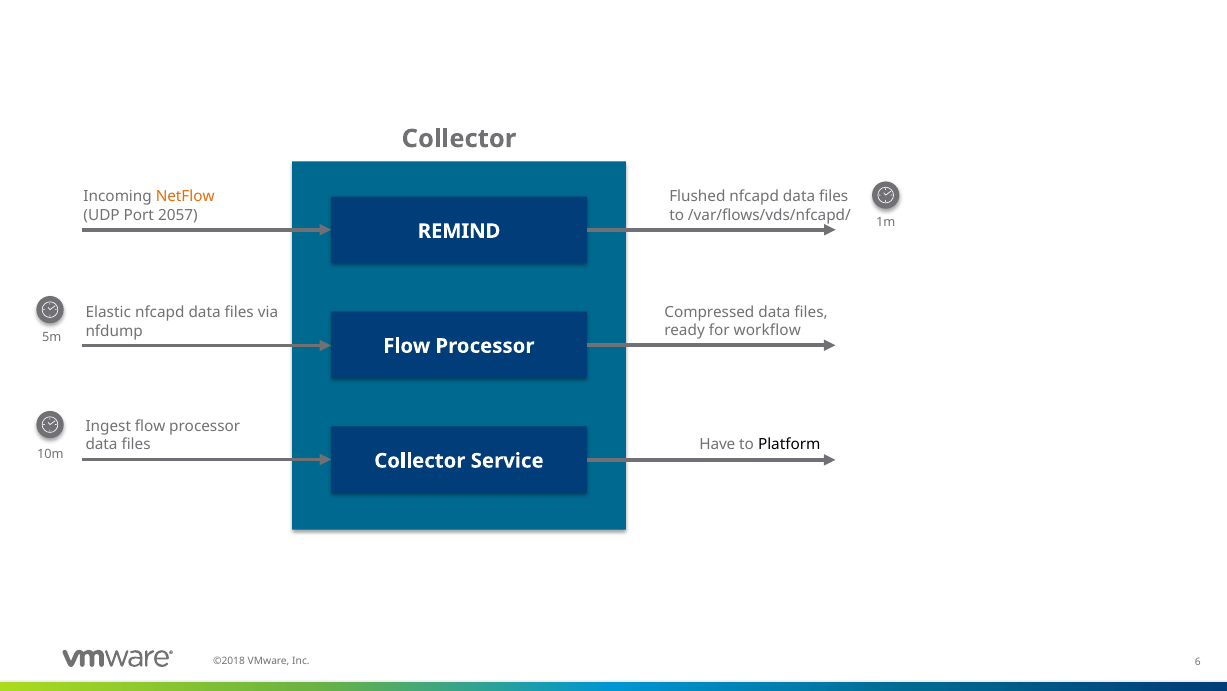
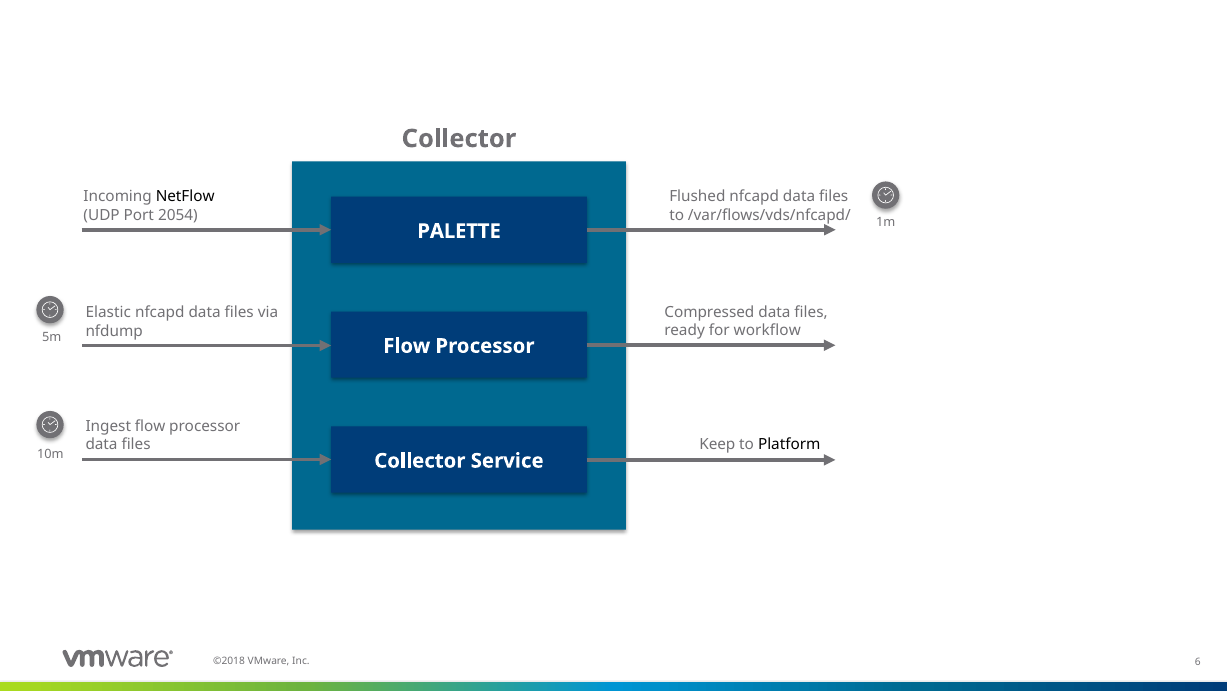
NetFlow colour: orange -> black
2057: 2057 -> 2054
REMIND: REMIND -> PALETTE
Have: Have -> Keep
